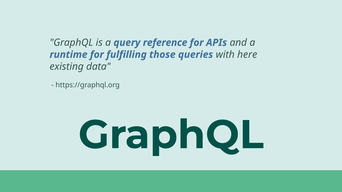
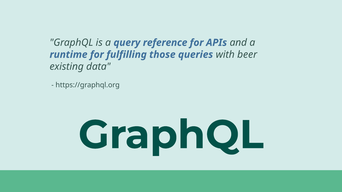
here: here -> beer
